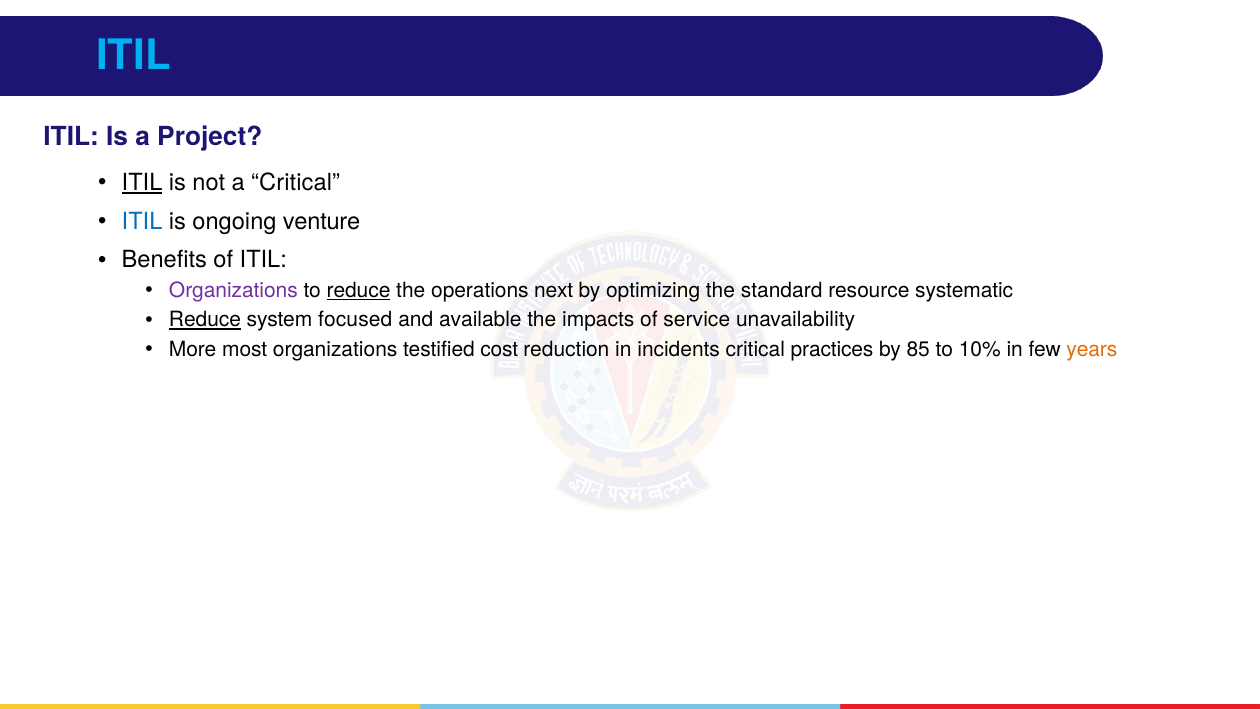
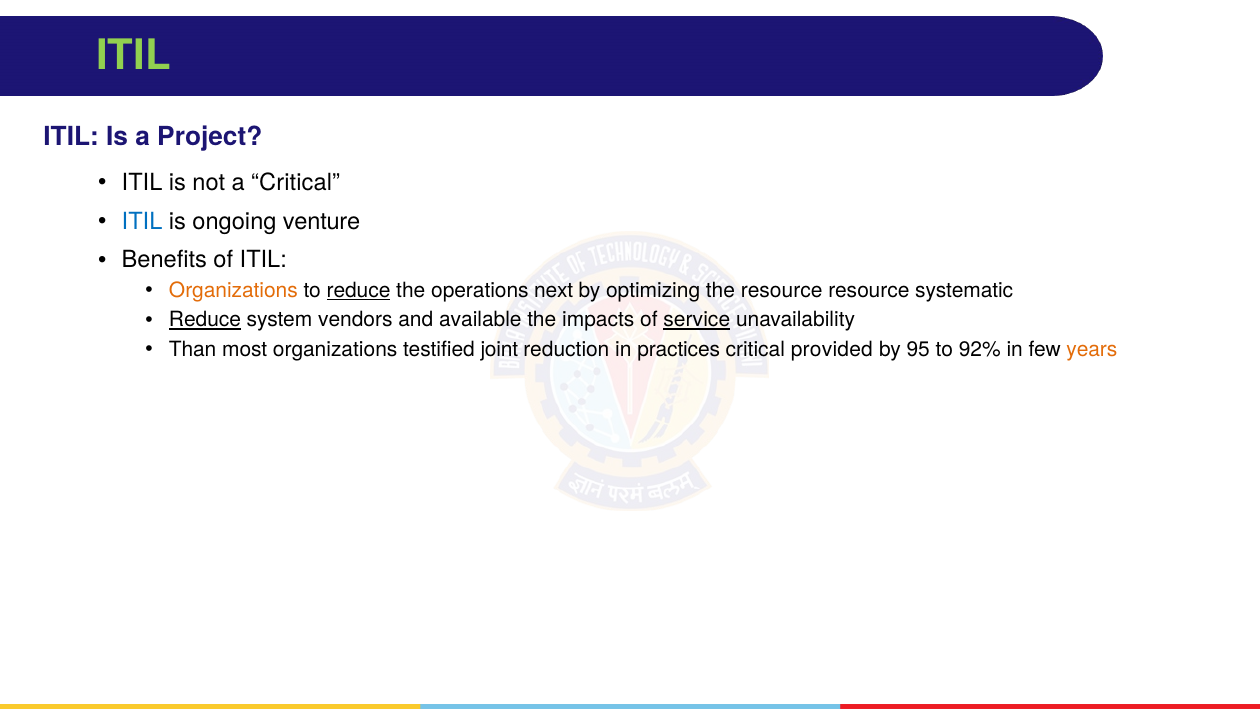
ITIL at (133, 56) colour: light blue -> light green
ITIL at (142, 183) underline: present -> none
Organizations at (233, 291) colour: purple -> orange
the standard: standard -> resource
focused: focused -> vendors
service underline: none -> present
More: More -> Than
cost: cost -> joint
incidents: incidents -> practices
practices: practices -> provided
85: 85 -> 95
10%: 10% -> 92%
